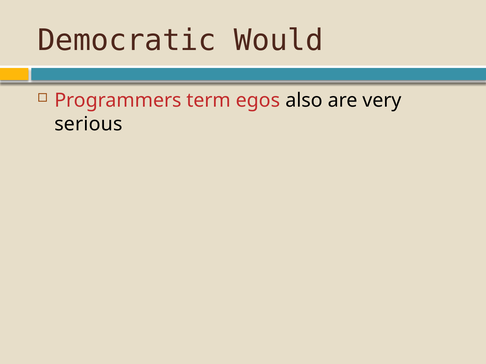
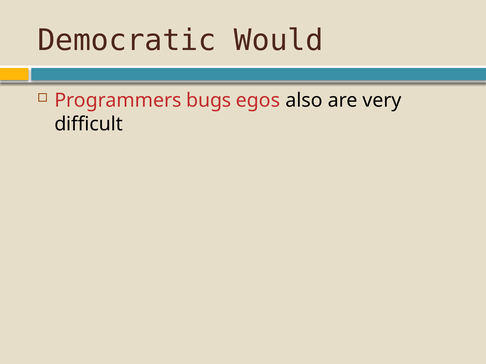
term: term -> bugs
serious: serious -> difficult
